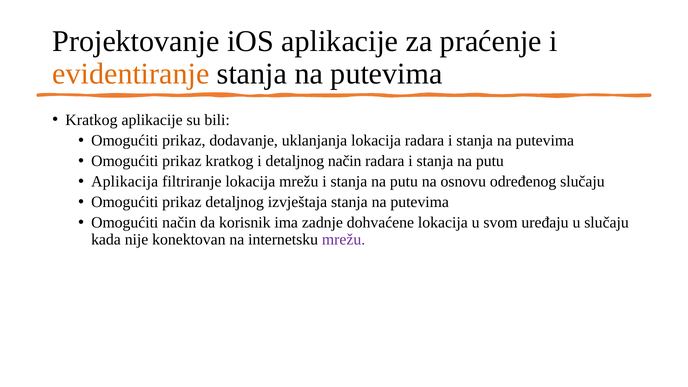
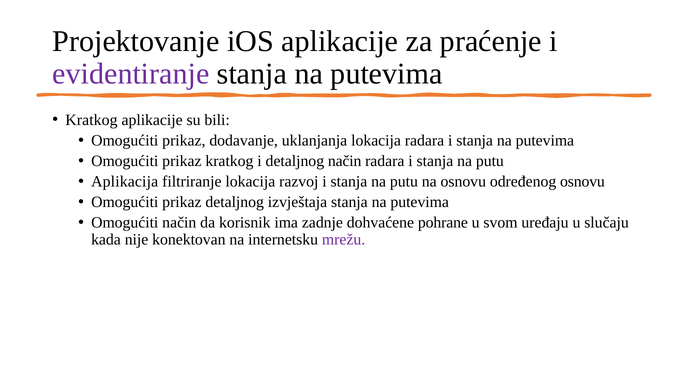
evidentiranje colour: orange -> purple
lokacija mrežu: mrežu -> razvoj
određenog slučaju: slučaju -> osnovu
dohvaćene lokacija: lokacija -> pohrane
